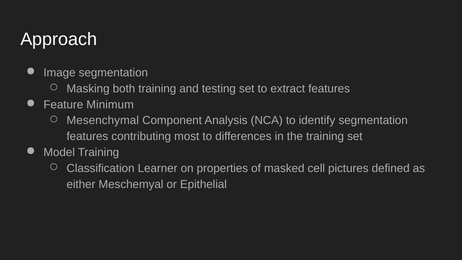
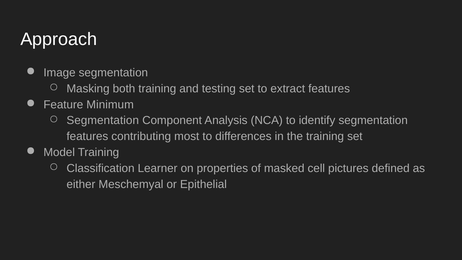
Mesenchymal at (103, 120): Mesenchymal -> Segmentation
